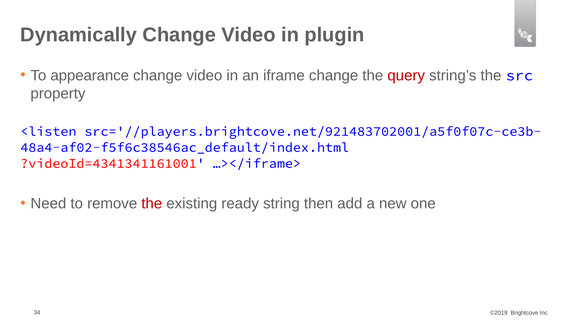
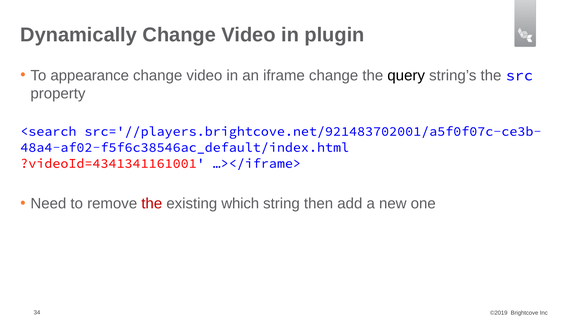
query colour: red -> black
<listen: <listen -> <search
ready: ready -> which
